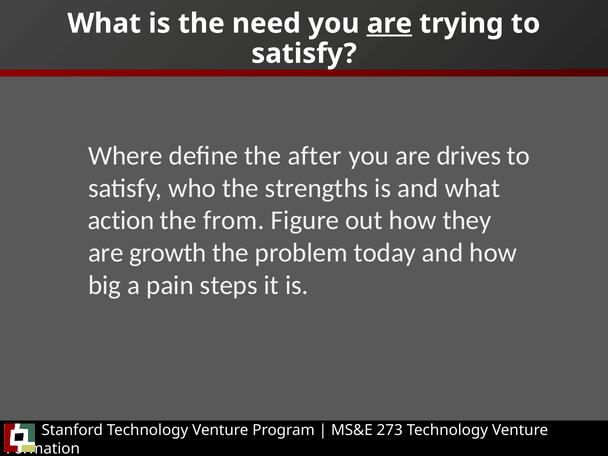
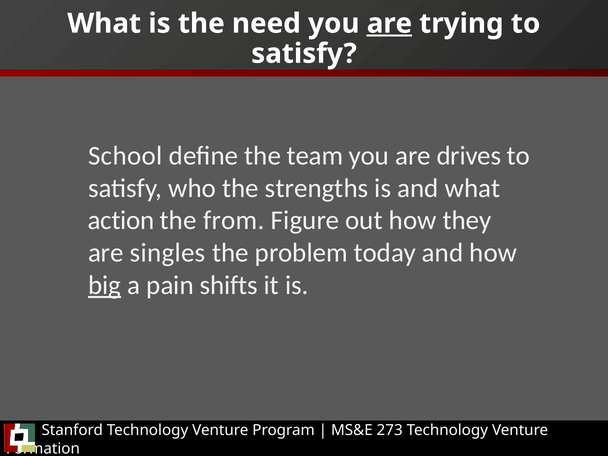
Where: Where -> School
after: after -> team
growth: growth -> singles
big underline: none -> present
steps: steps -> shifts
